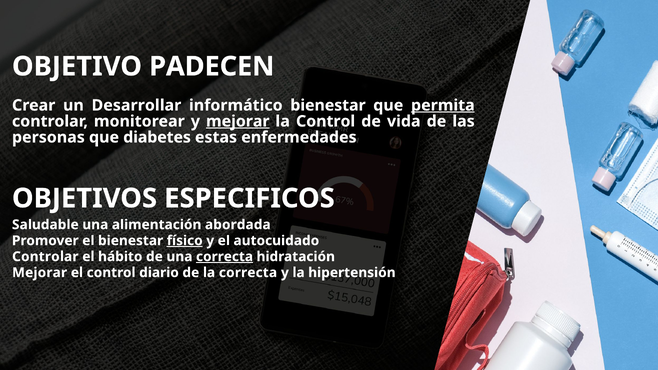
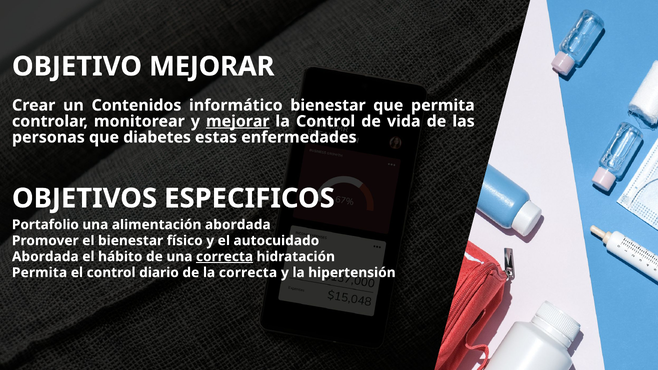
OBJETIVO PADECEN: PADECEN -> MEJORAR
Desarrollar: Desarrollar -> Contenidos
permita at (443, 105) underline: present -> none
Saludable: Saludable -> Portafolio
físico underline: present -> none
Controlar at (45, 257): Controlar -> Abordada
Mejorar at (40, 273): Mejorar -> Permita
